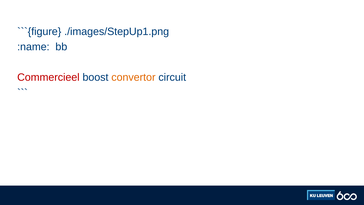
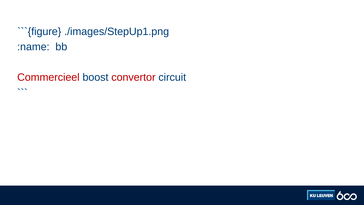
convertor colour: orange -> red
